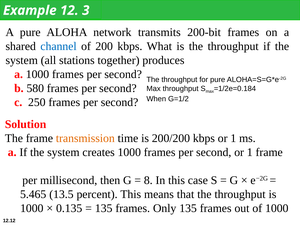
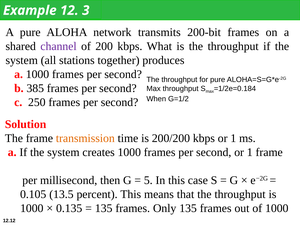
channel colour: blue -> purple
580: 580 -> 385
8: 8 -> 5
5.465: 5.465 -> 0.105
